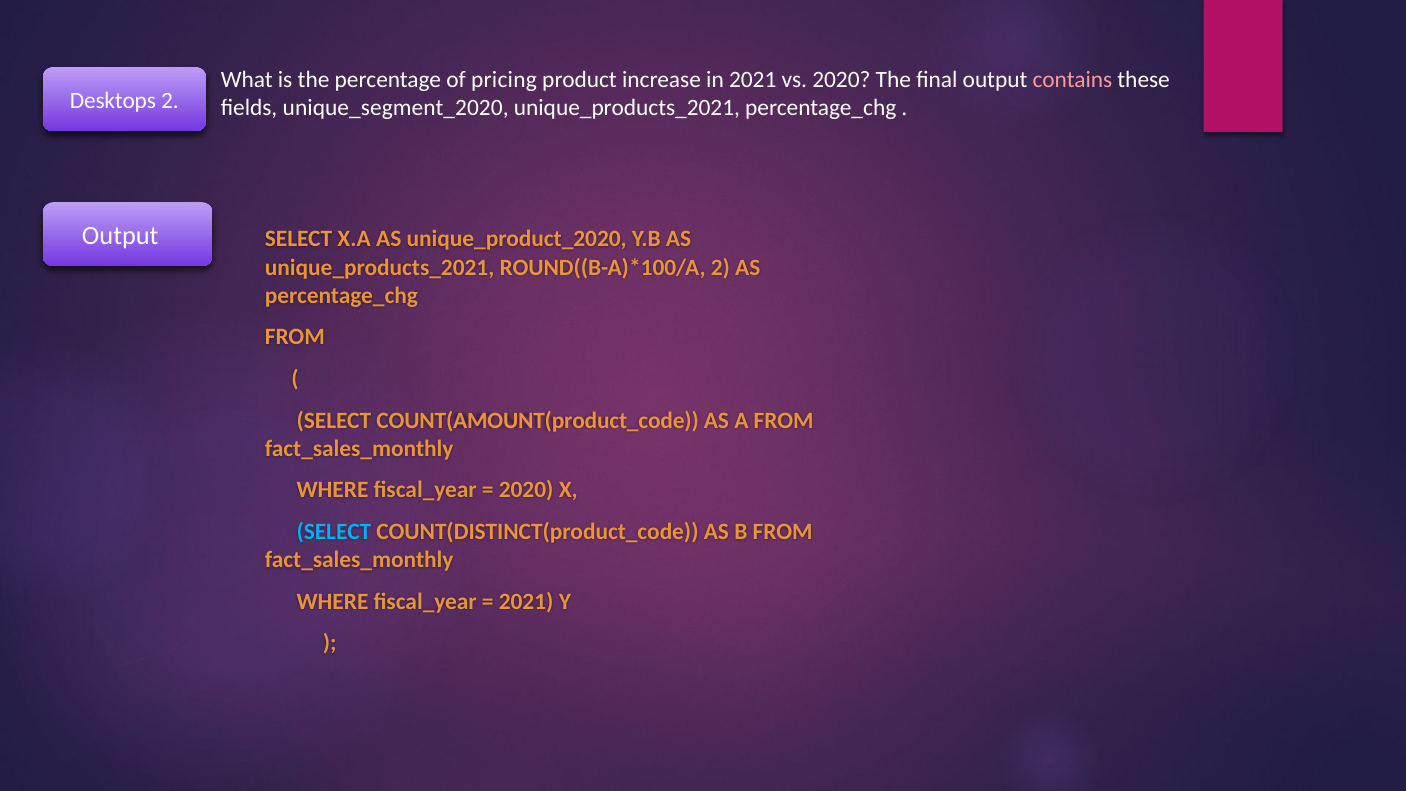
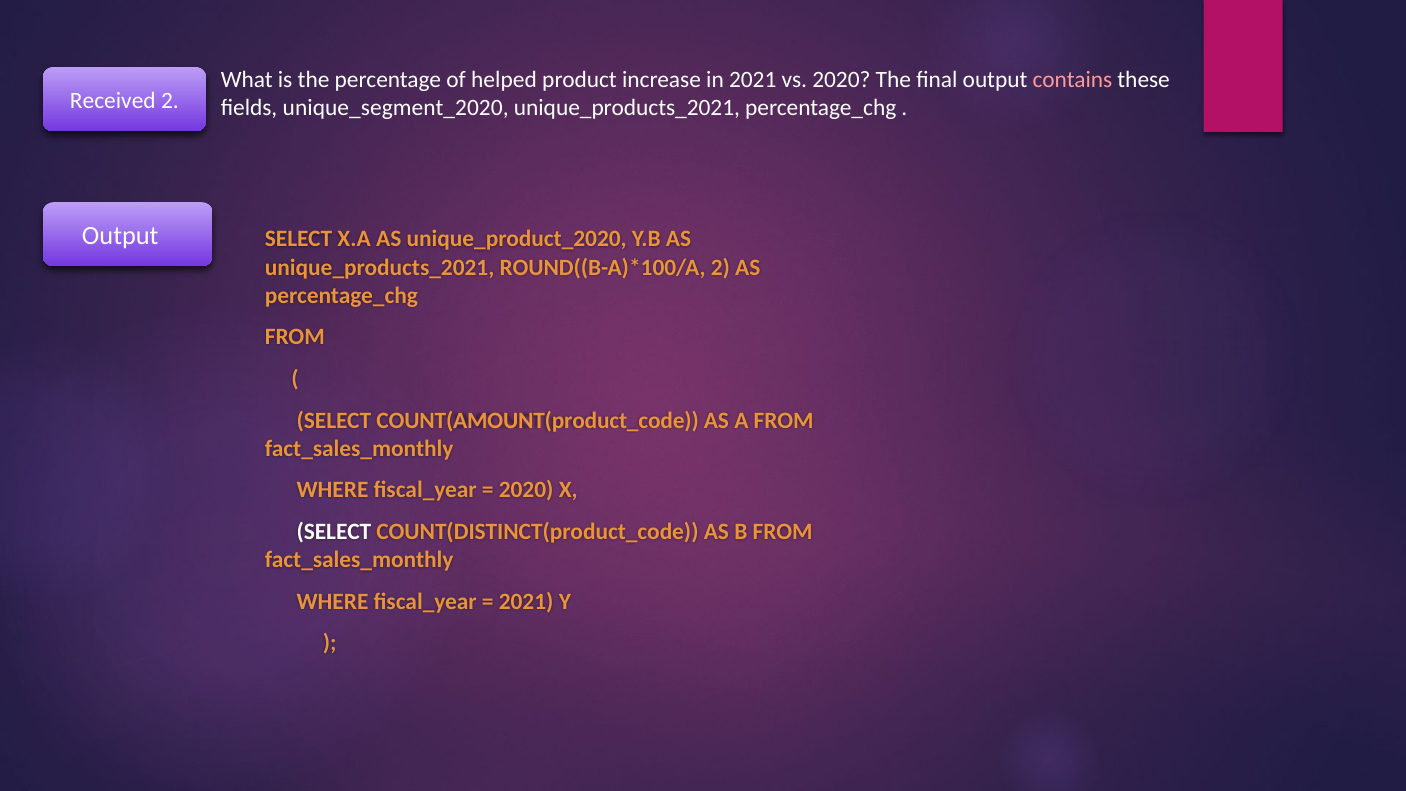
pricing: pricing -> helped
Desktops: Desktops -> Received
SELECT at (334, 532) colour: light blue -> white
